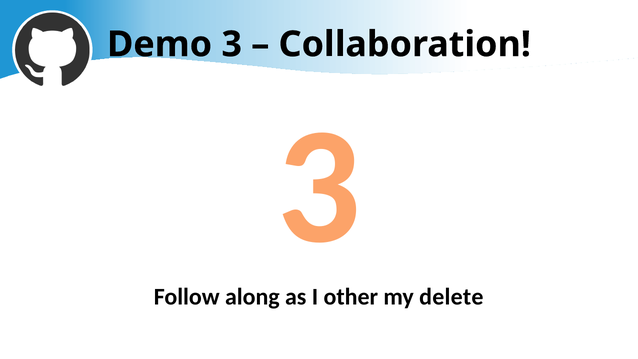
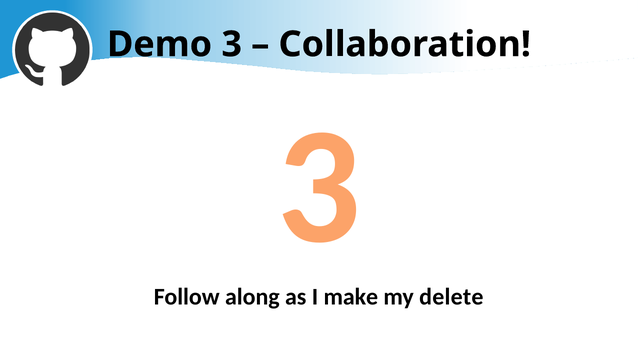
other: other -> make
